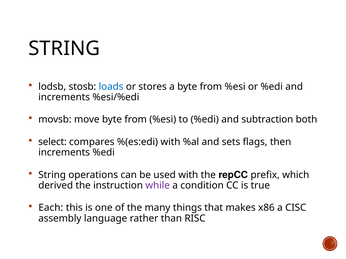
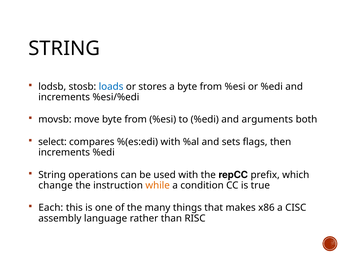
subtraction: subtraction -> arguments
derived: derived -> change
while colour: purple -> orange
